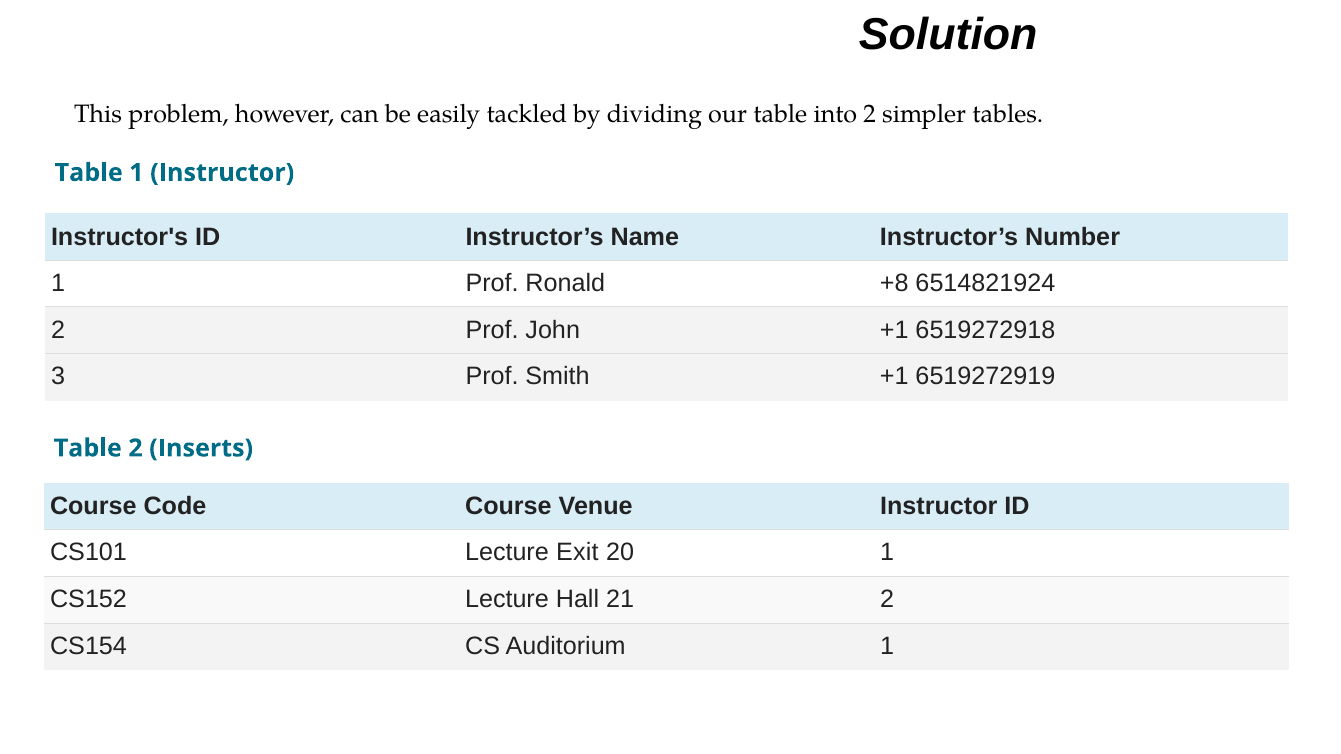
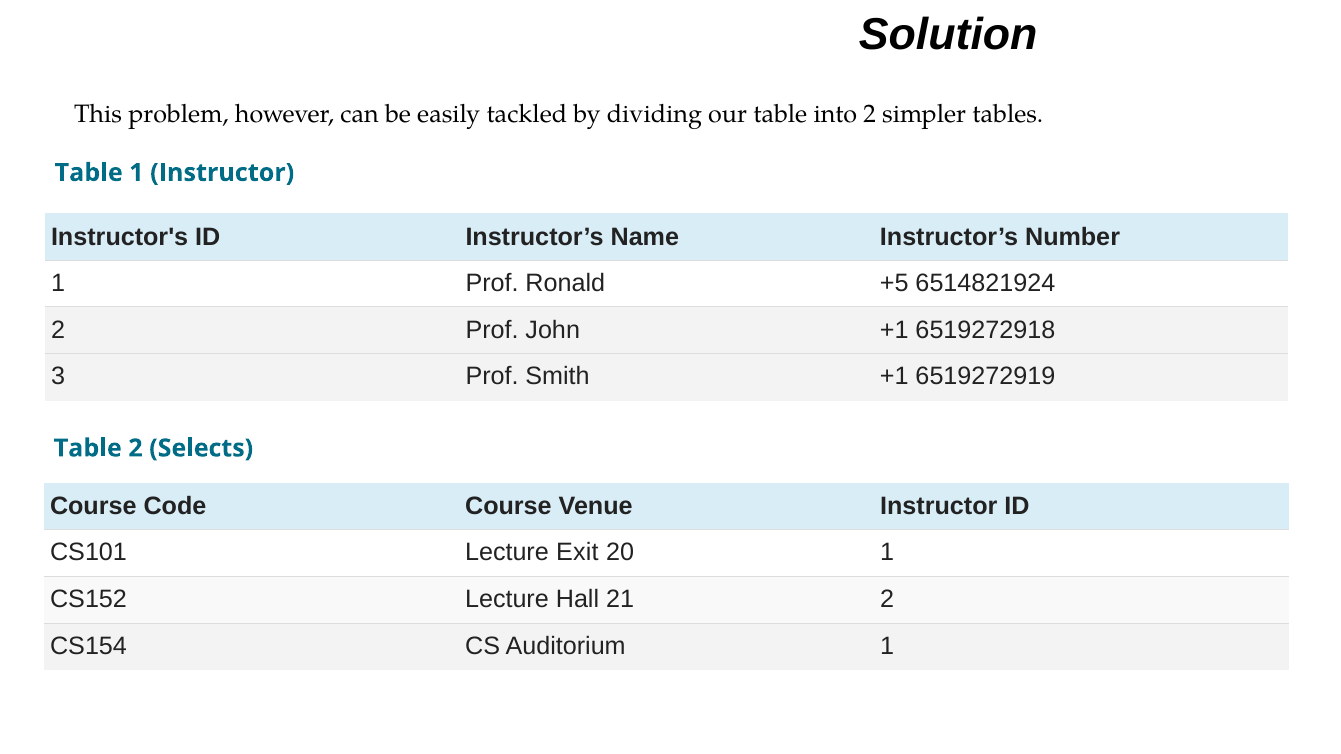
+8: +8 -> +5
Inserts: Inserts -> Selects
